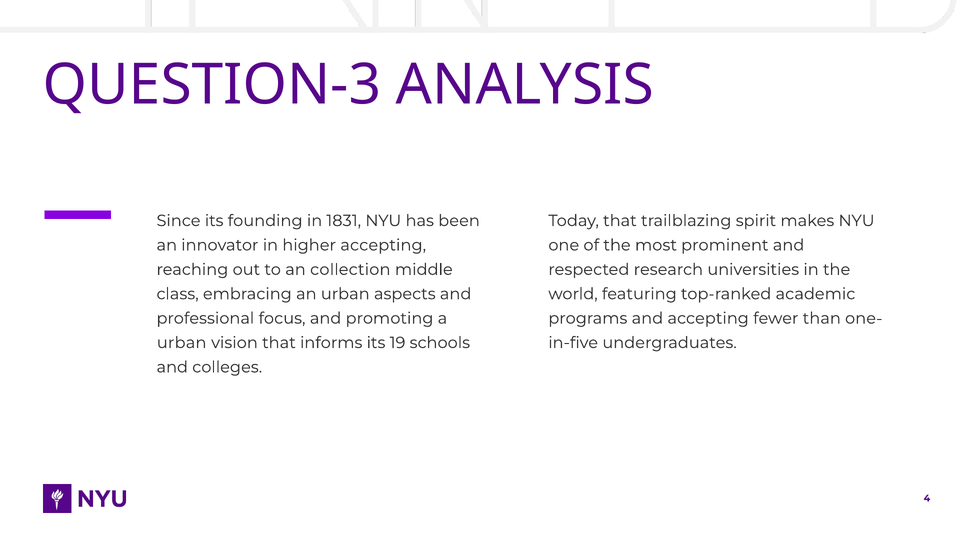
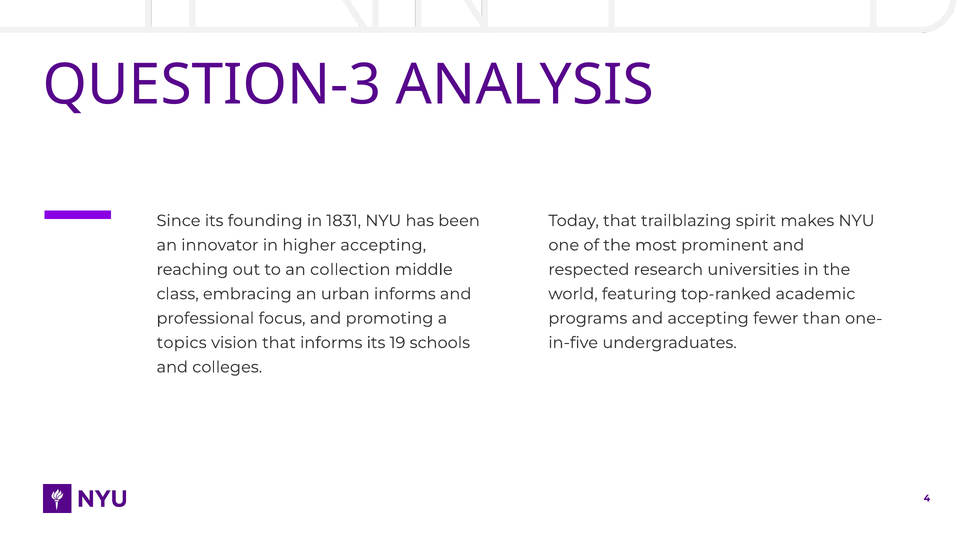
urban aspects: aspects -> informs
urban at (182, 342): urban -> topics
